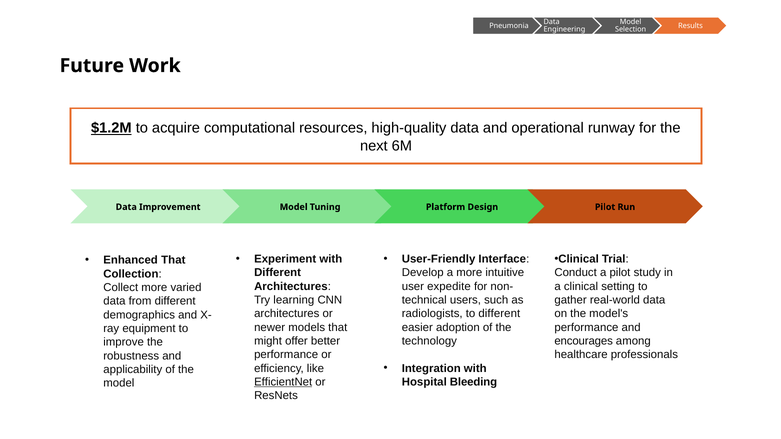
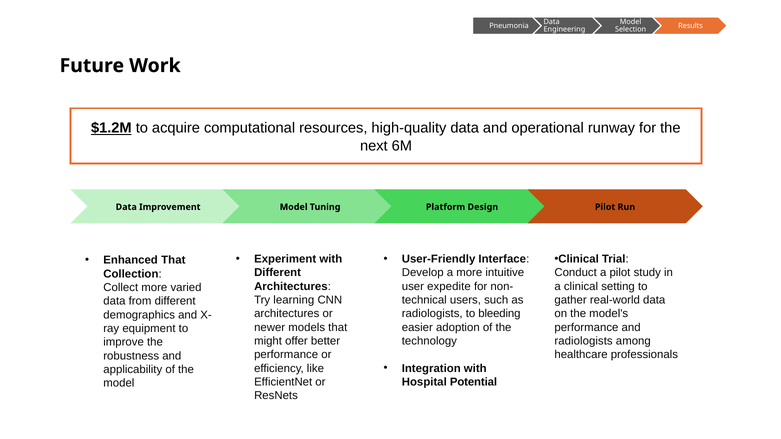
to different: different -> bleeding
encourages at (584, 341): encourages -> radiologists
Bleeding: Bleeding -> Potential
EfficientNet underline: present -> none
